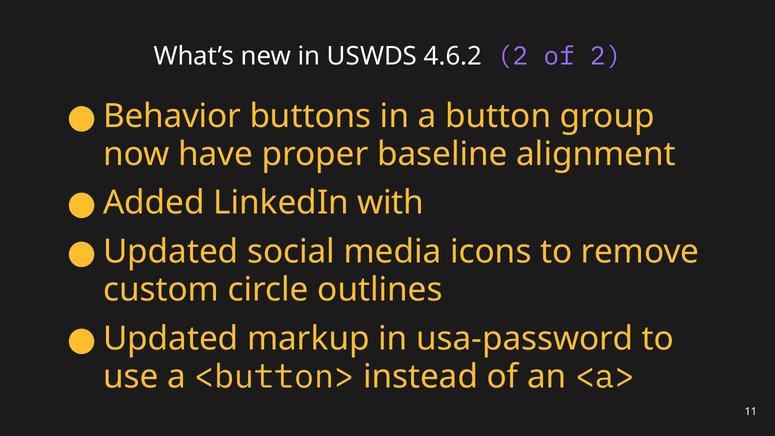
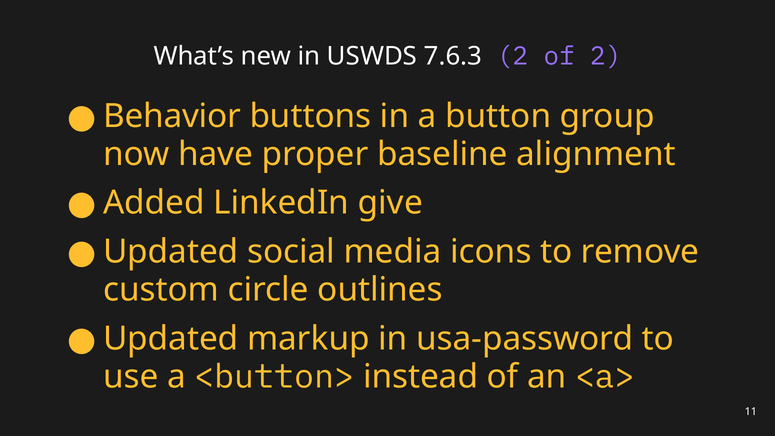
4.6.2: 4.6.2 -> 7.6.3
with: with -> give
